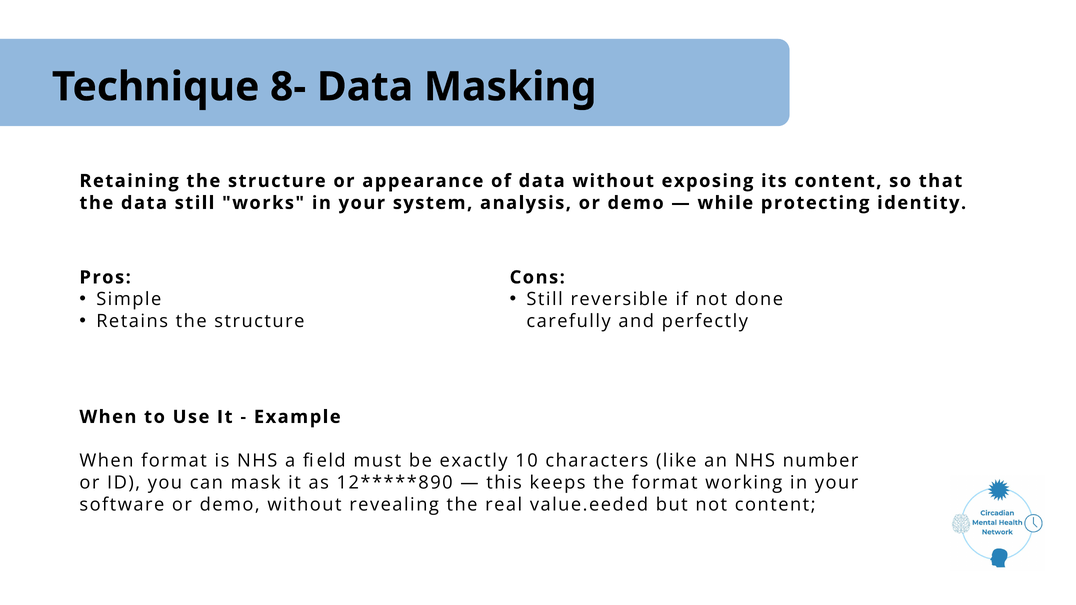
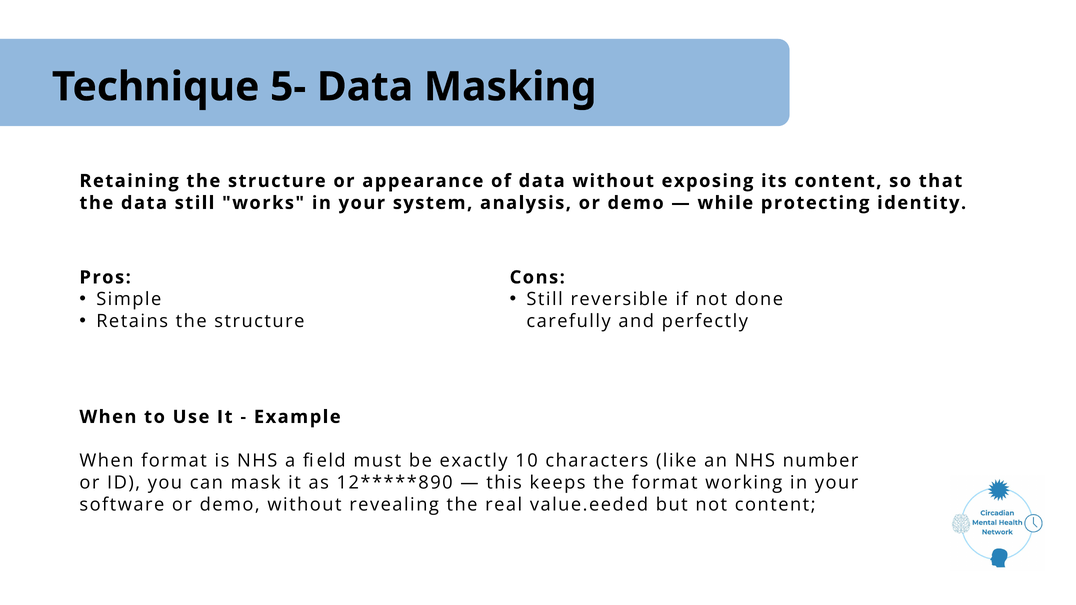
8-: 8- -> 5-
